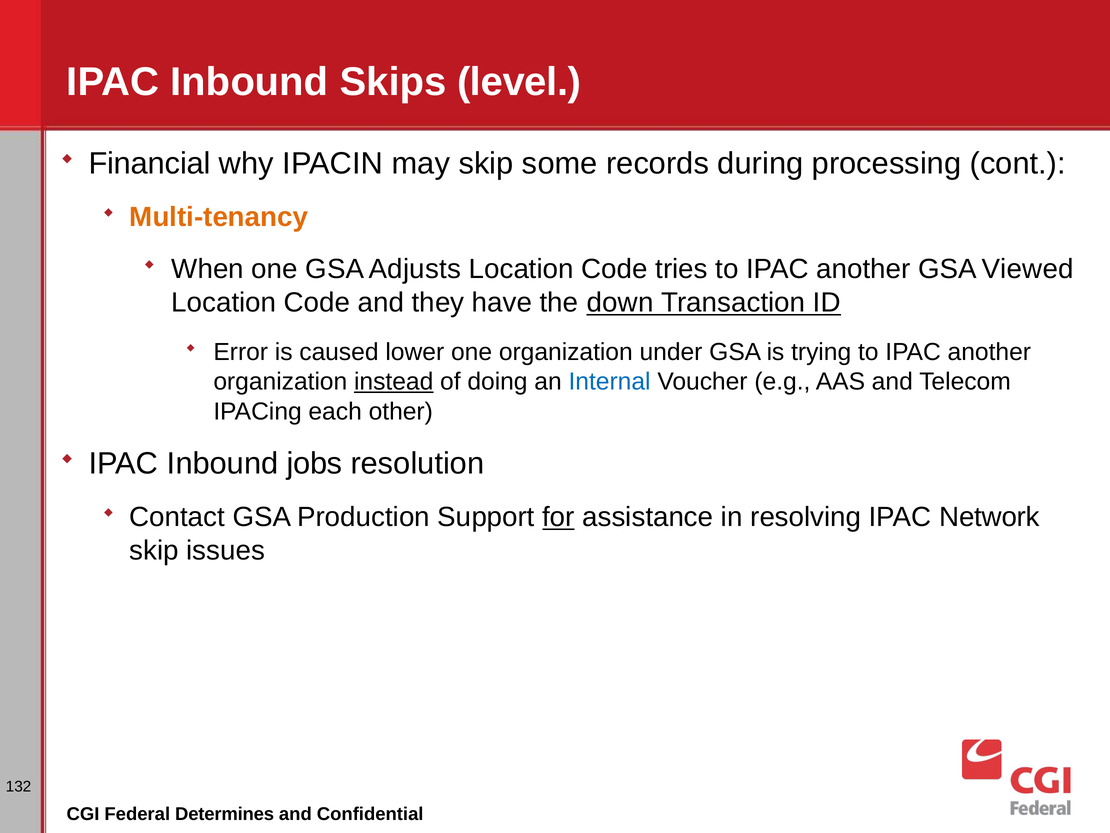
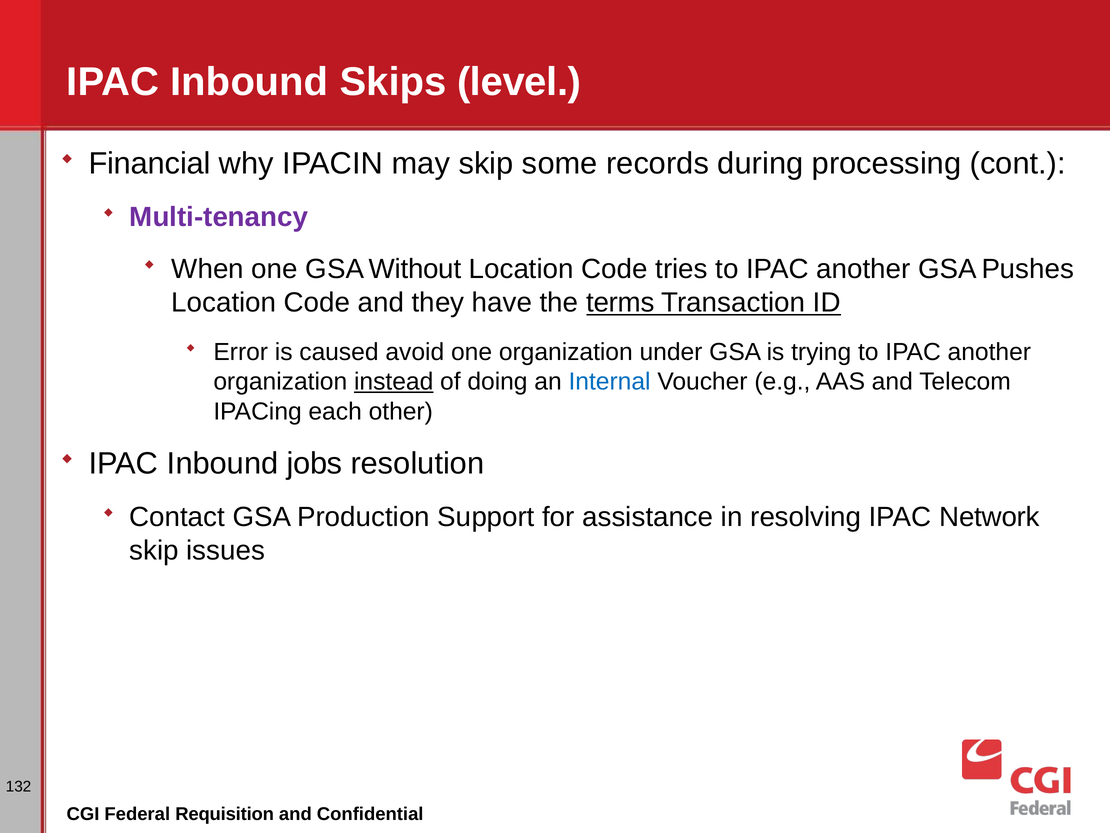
Multi-tenancy colour: orange -> purple
Adjusts: Adjusts -> Without
Viewed: Viewed -> Pushes
down: down -> terms
lower: lower -> avoid
for underline: present -> none
Determines: Determines -> Requisition
